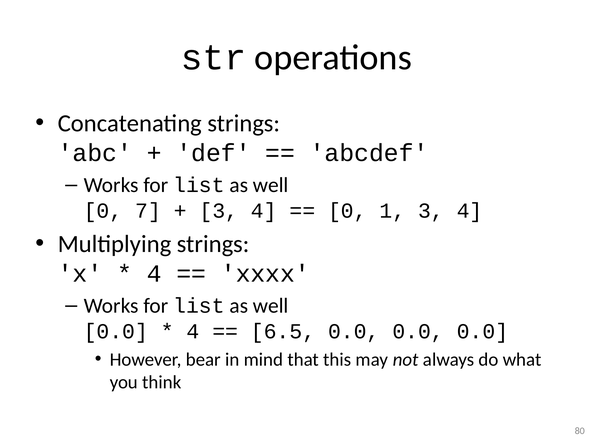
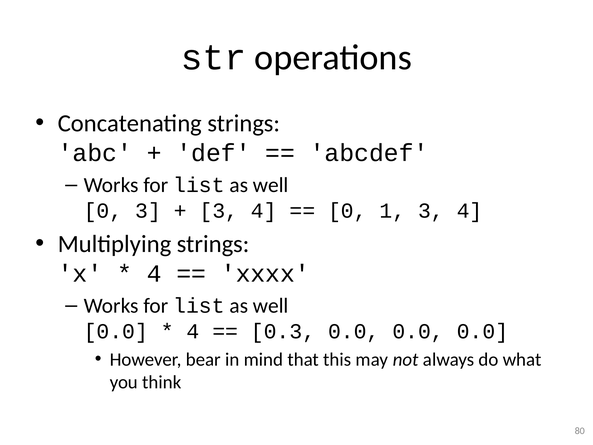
0 7: 7 -> 3
6.5: 6.5 -> 0.3
